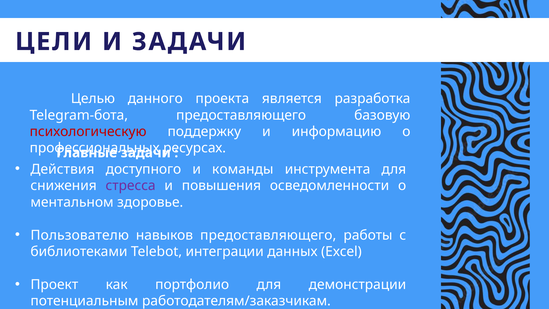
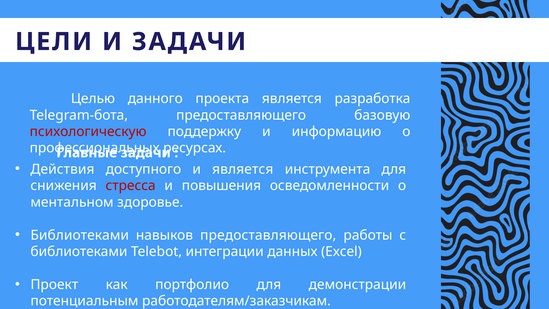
и команды: команды -> является
стресса colour: purple -> red
Пользователю at (80, 235): Пользователю -> Библиотеками
